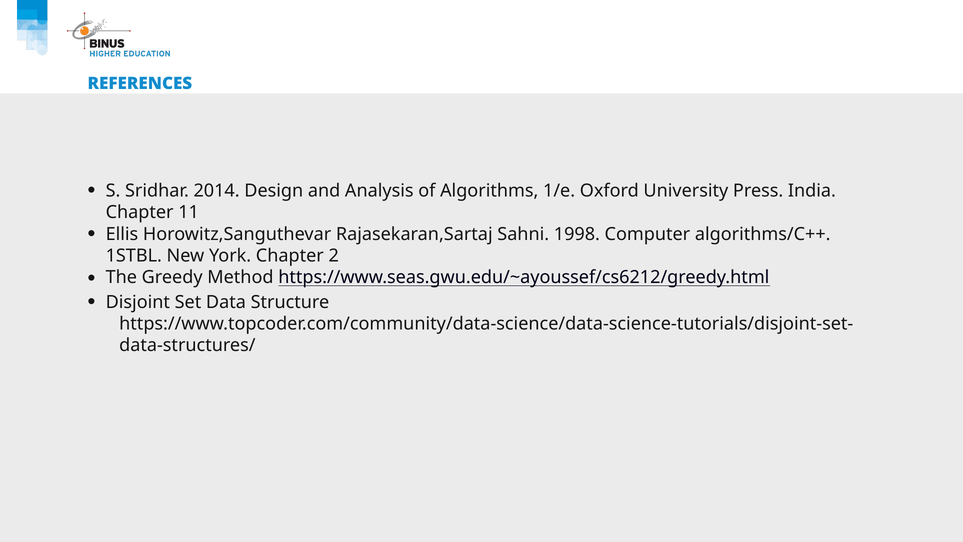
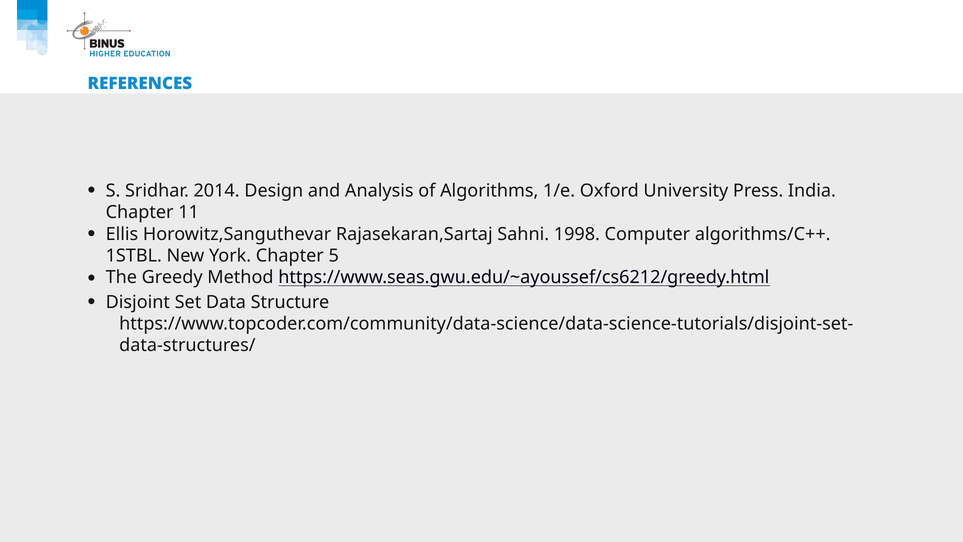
2: 2 -> 5
